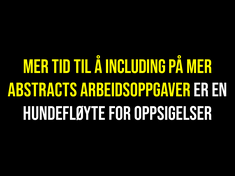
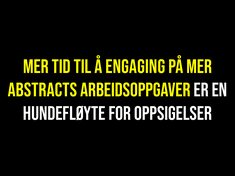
INCLUDING: INCLUDING -> ENGAGING
